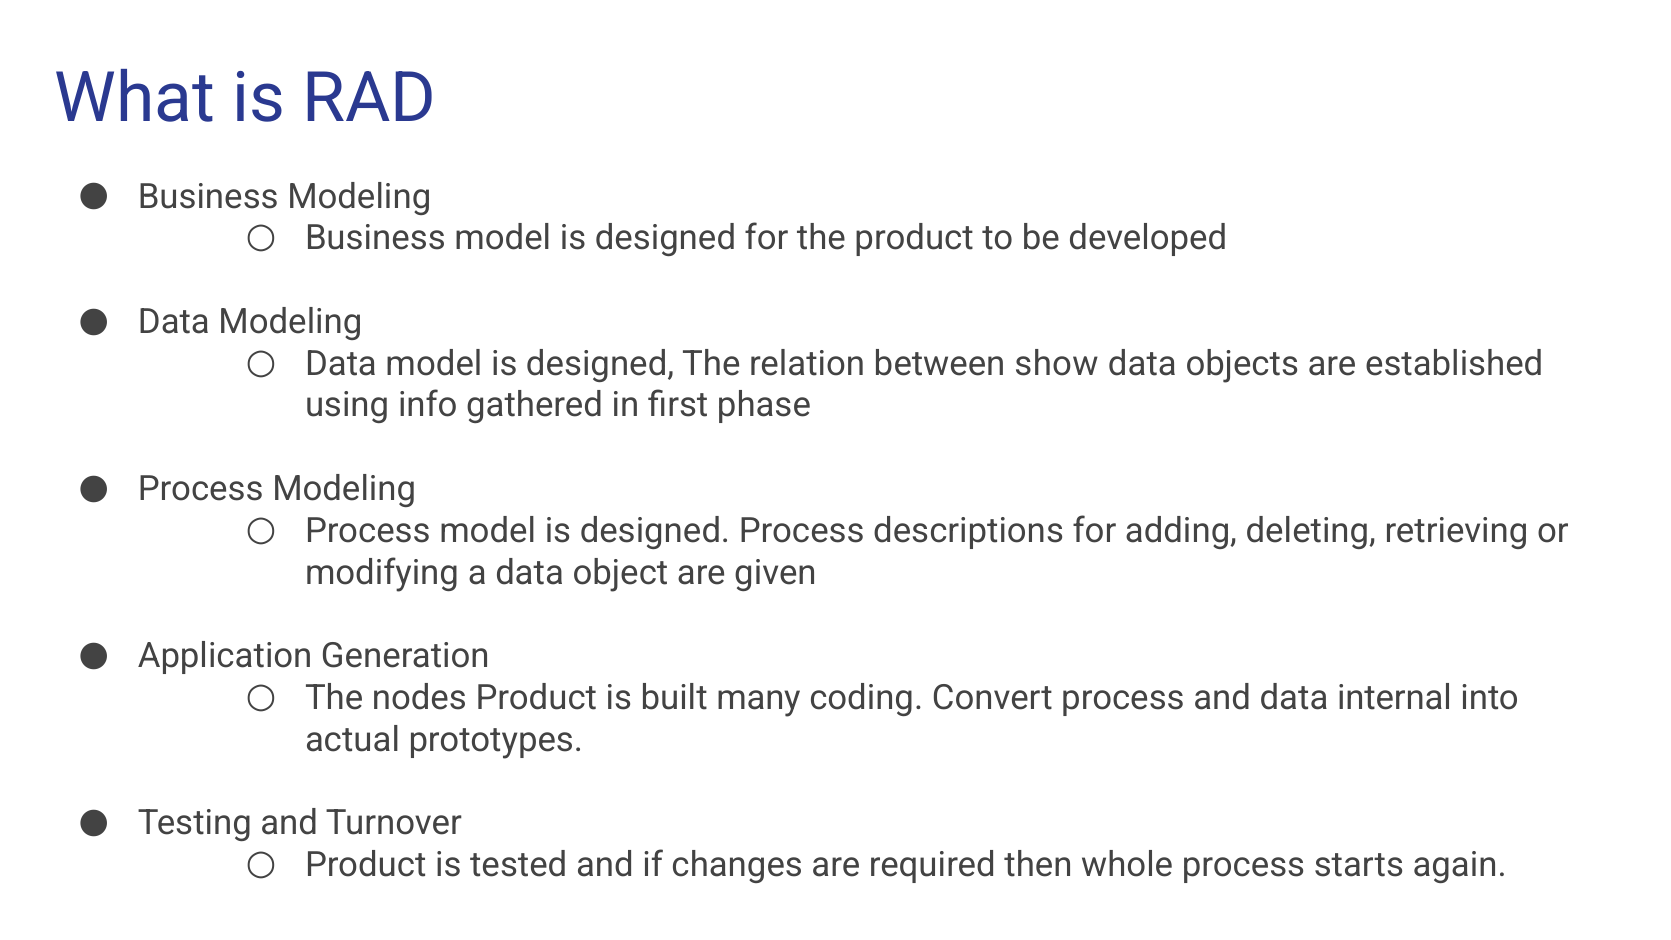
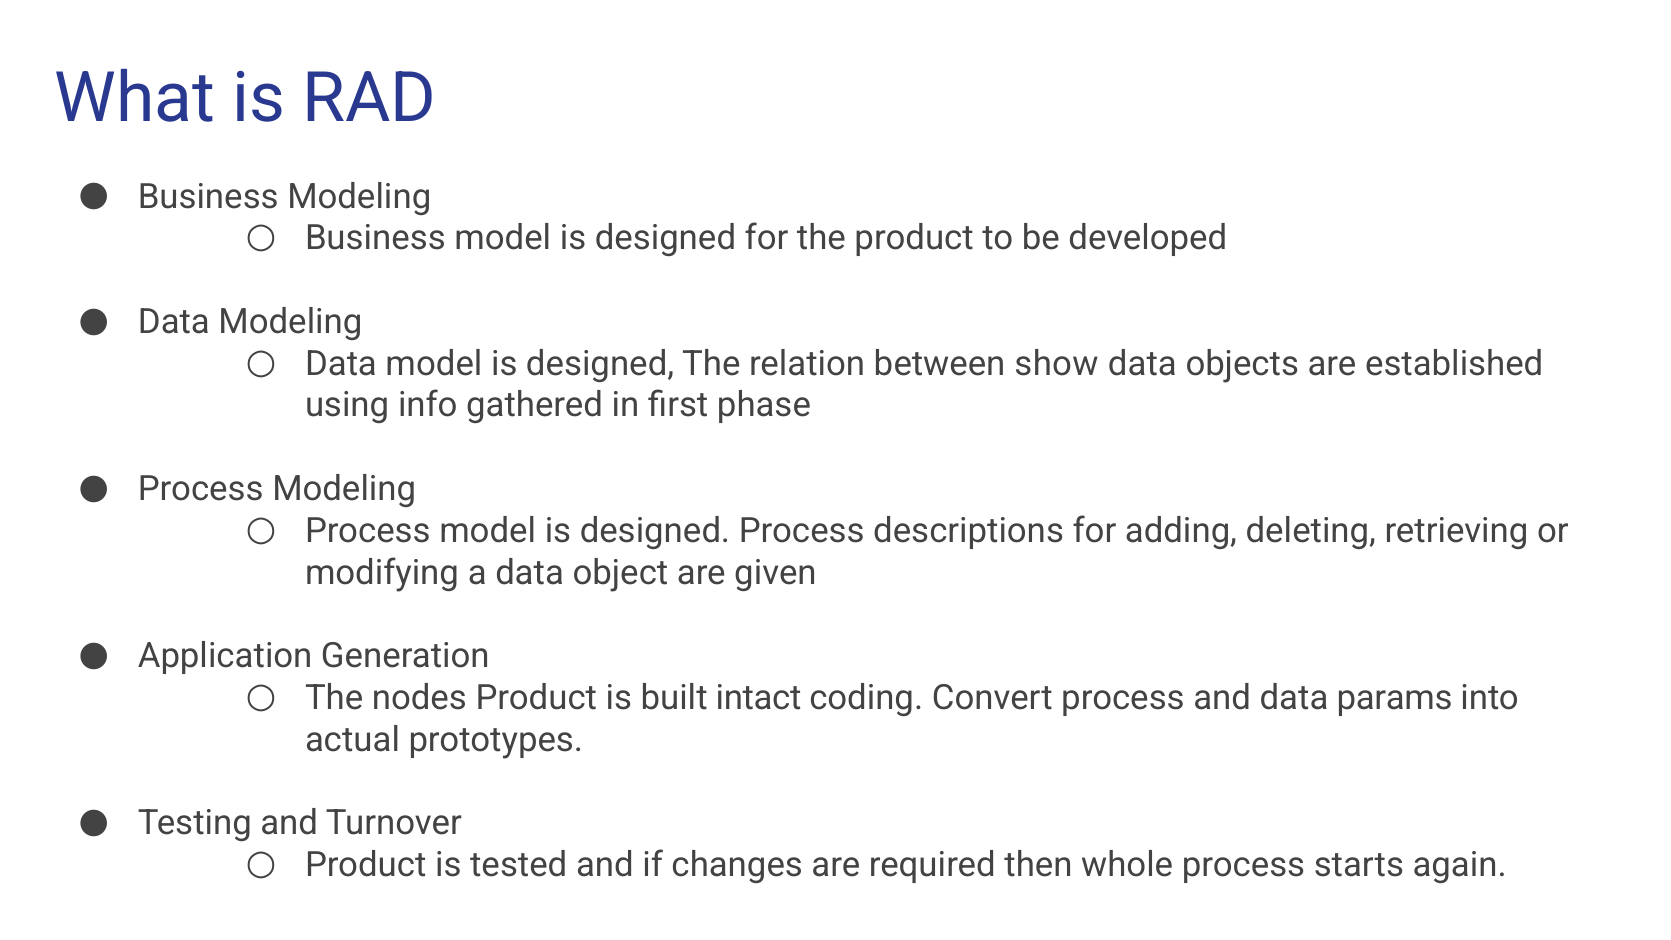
many: many -> intact
internal: internal -> params
